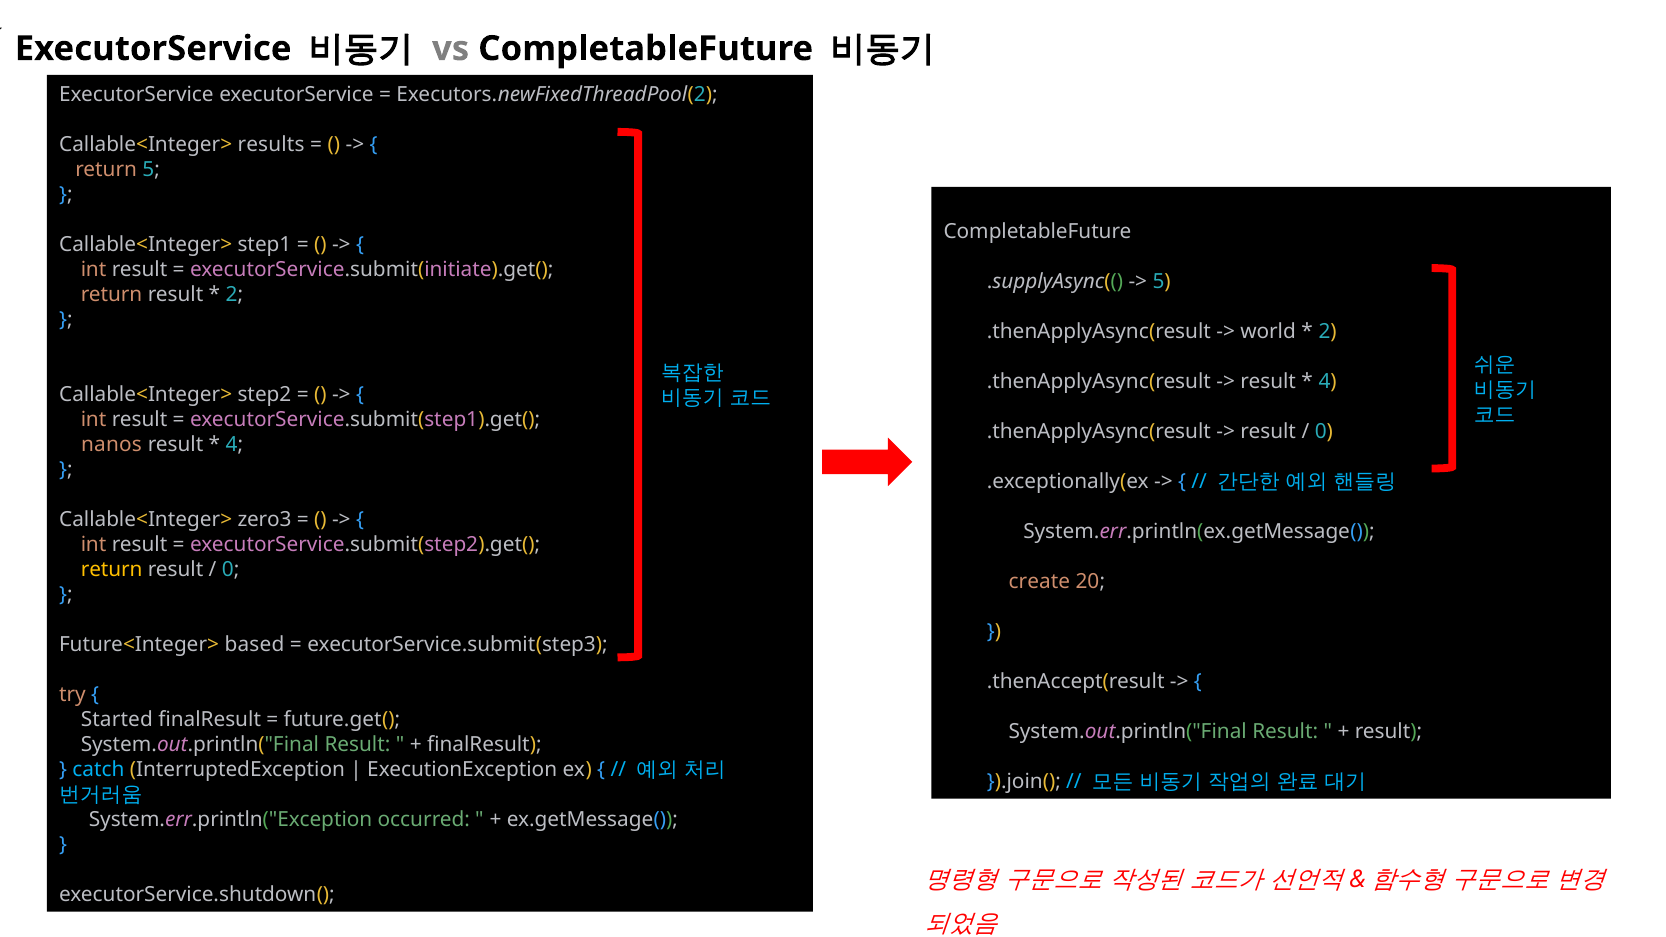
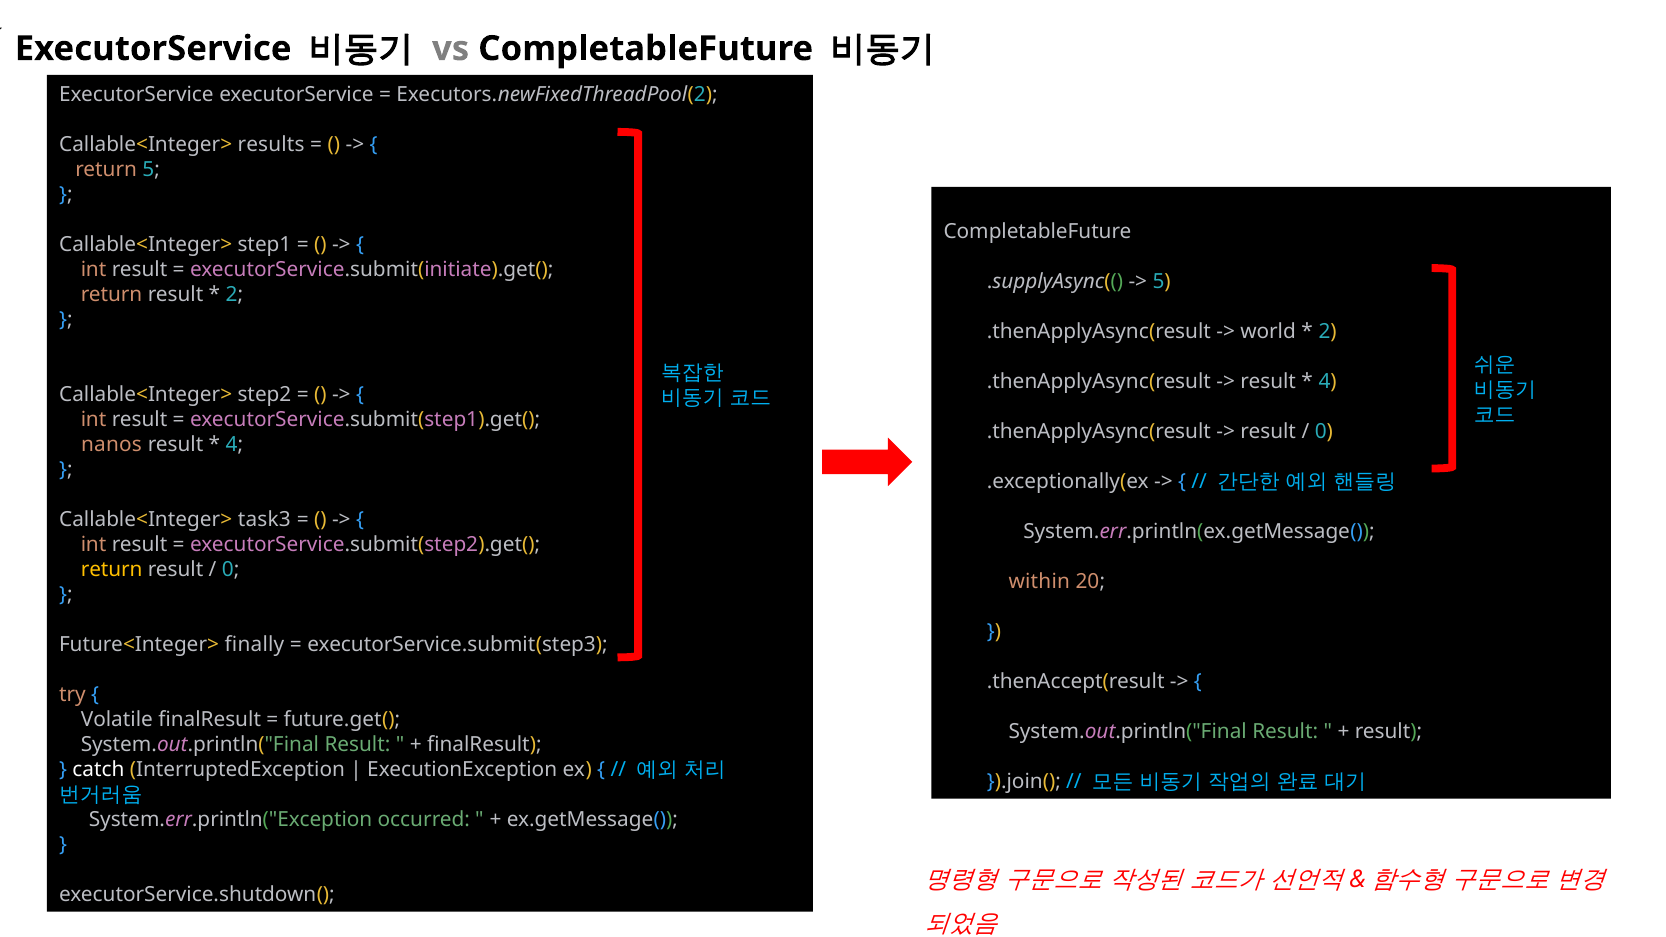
zero3: zero3 -> task3
create: create -> within
based: based -> finally
Started: Started -> Volatile
catch colour: light blue -> white
